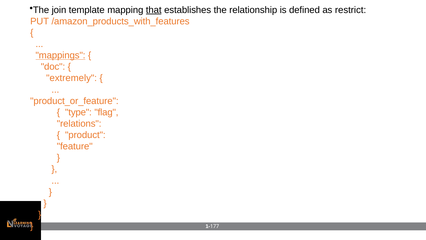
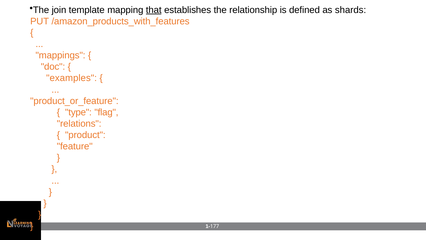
restrict: restrict -> shards
mappings underline: present -> none
extremely: extremely -> examples
